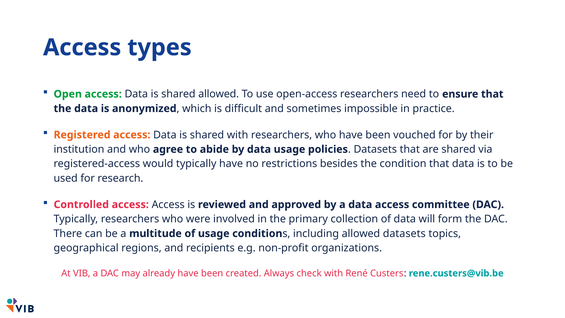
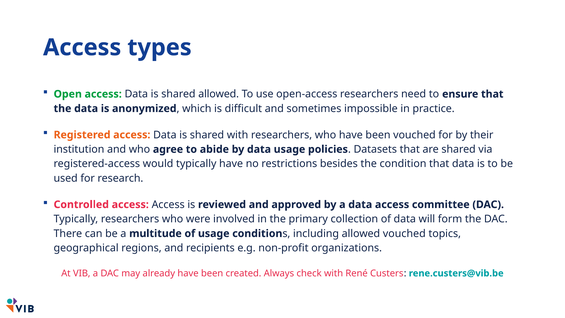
allowed datasets: datasets -> vouched
